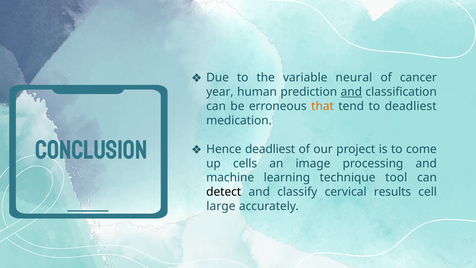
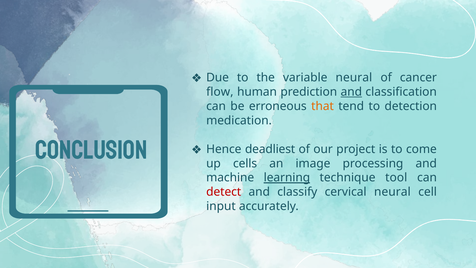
year: year -> flow
to deadliest: deadliest -> detection
learning underline: none -> present
detect colour: black -> red
cervical results: results -> neural
large: large -> input
